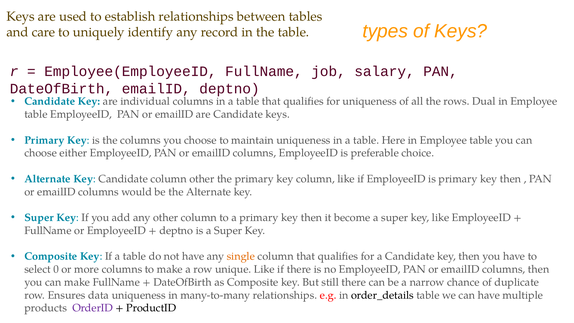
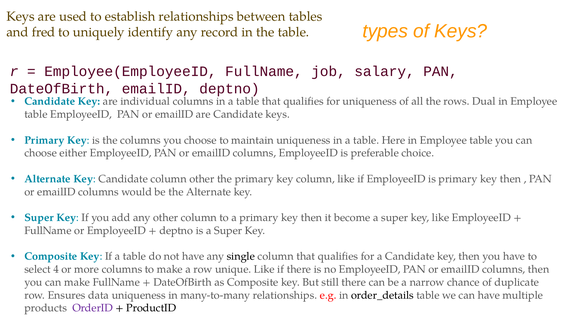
care: care -> fred
single colour: orange -> black
0: 0 -> 4
